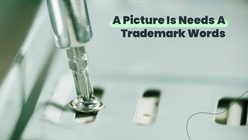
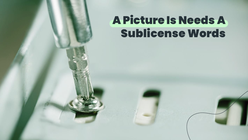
Trademark: Trademark -> Sublicense
